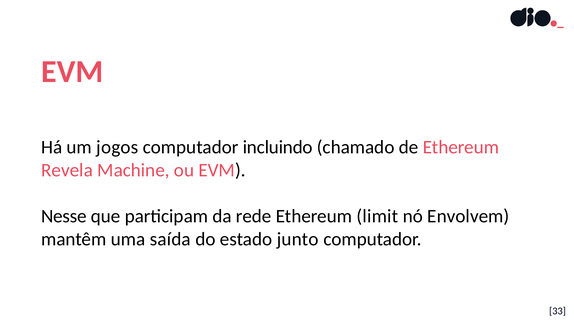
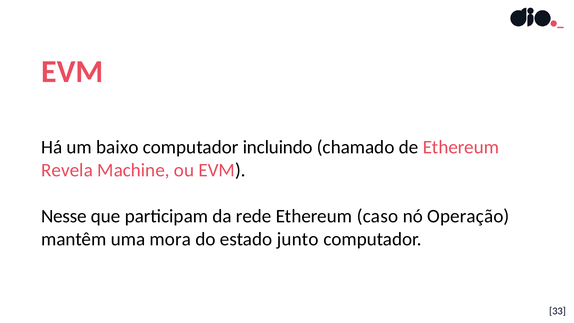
jogos: jogos -> baixo
limit: limit -> caso
Envolvem: Envolvem -> Operação
saída: saída -> mora
